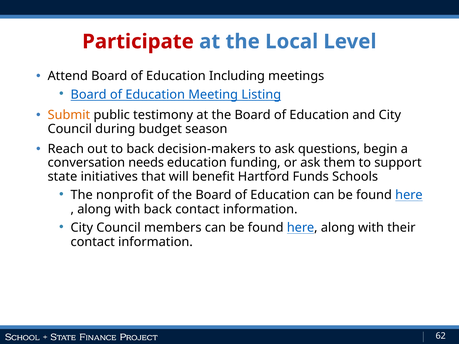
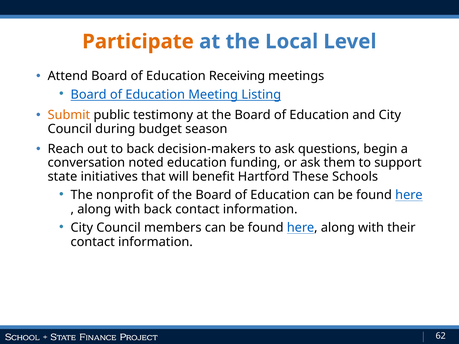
Participate colour: red -> orange
Including: Including -> Receiving
needs: needs -> noted
Funds: Funds -> These
